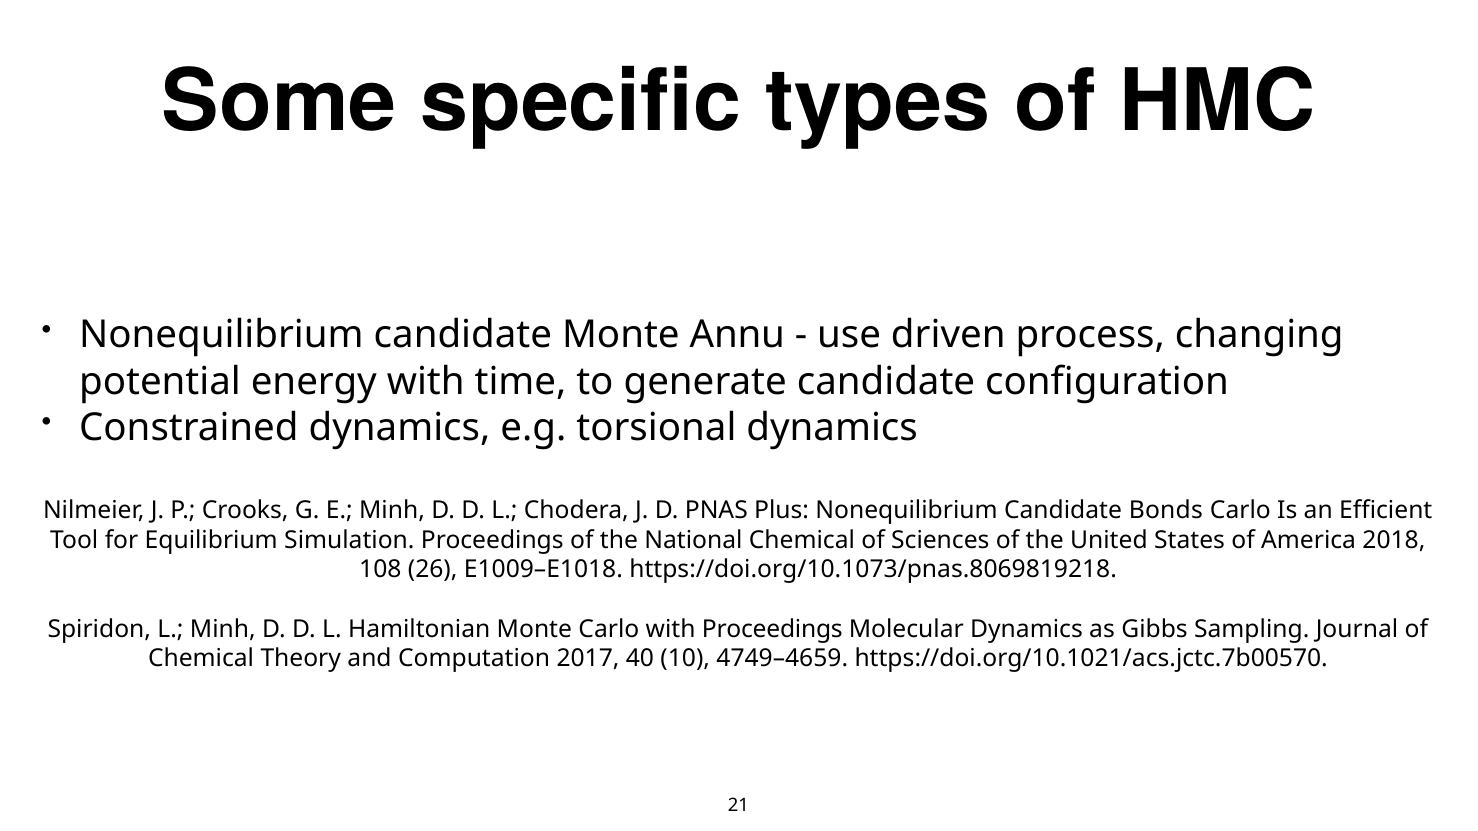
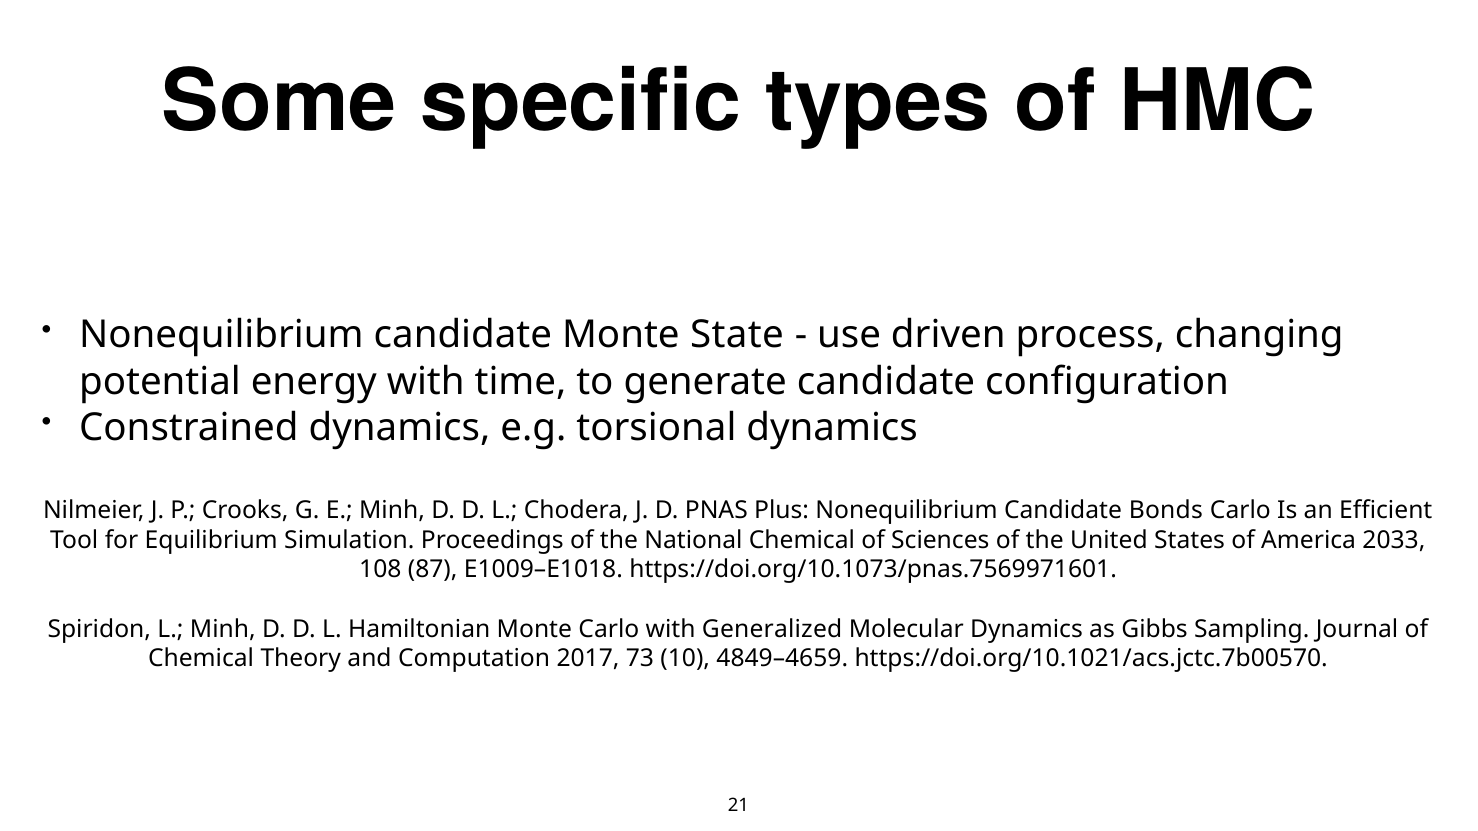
Annu: Annu -> State
2018: 2018 -> 2033
26: 26 -> 87
https://doi.org/10.1073/pnas.8069819218: https://doi.org/10.1073/pnas.8069819218 -> https://doi.org/10.1073/pnas.7569971601
with Proceedings: Proceedings -> Generalized
40: 40 -> 73
4749–4659: 4749–4659 -> 4849–4659
